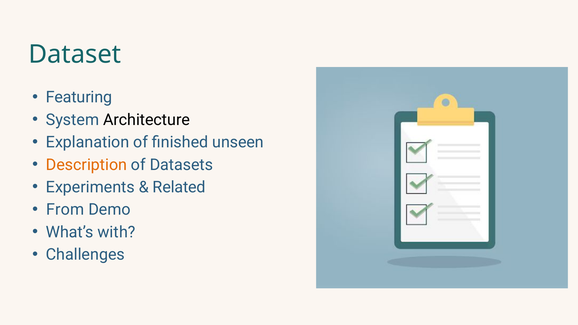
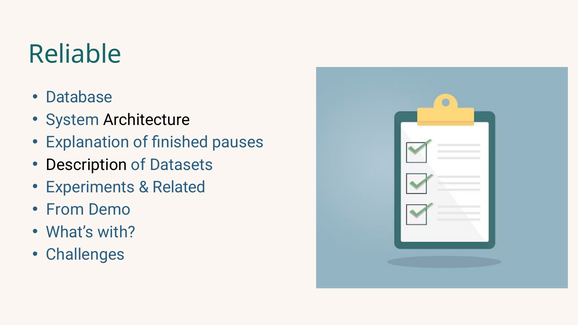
Dataset: Dataset -> Reliable
Featuring: Featuring -> Database
unseen: unseen -> pauses
Description colour: orange -> black
